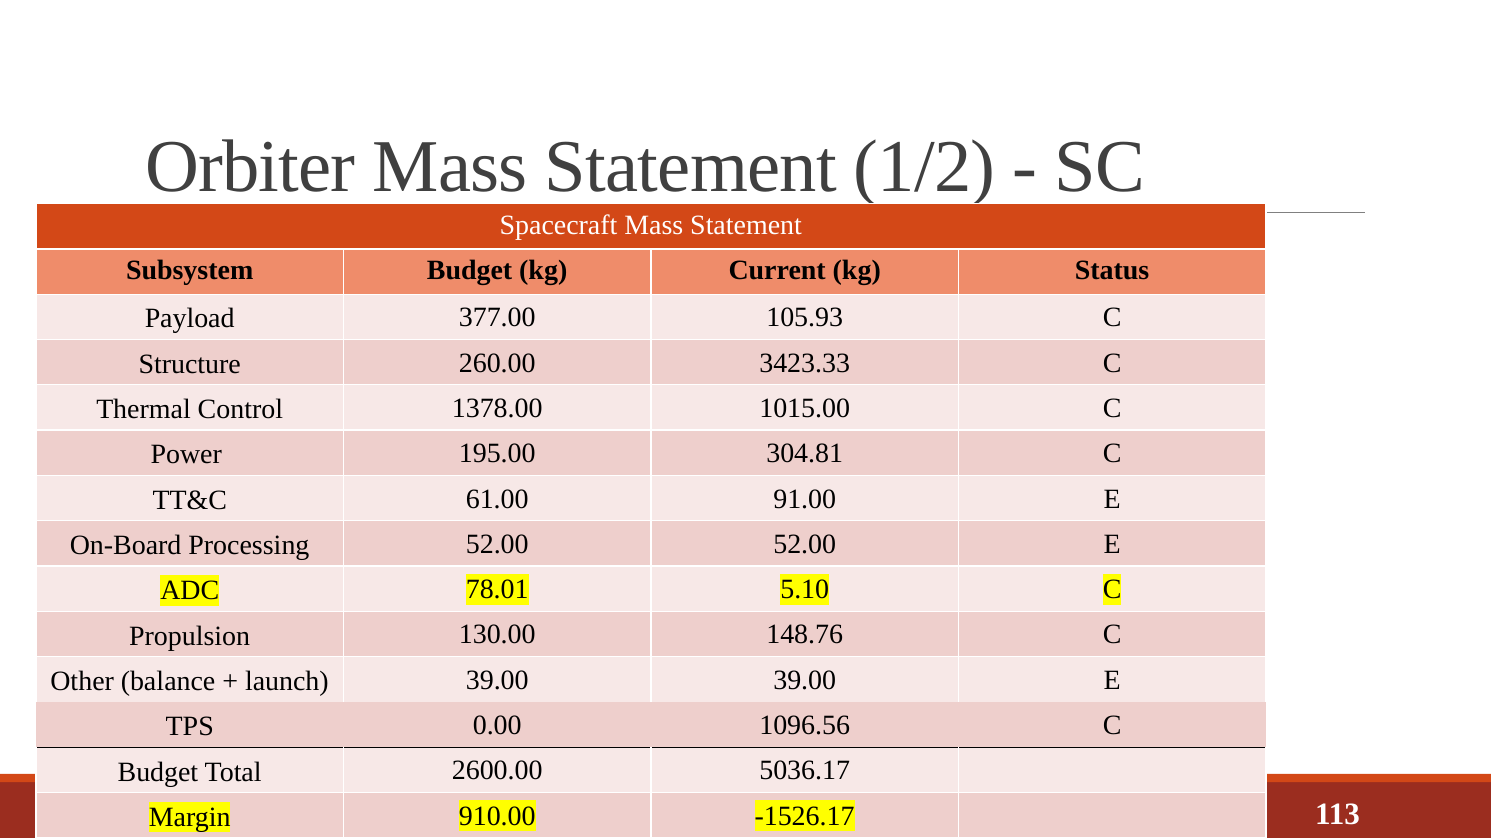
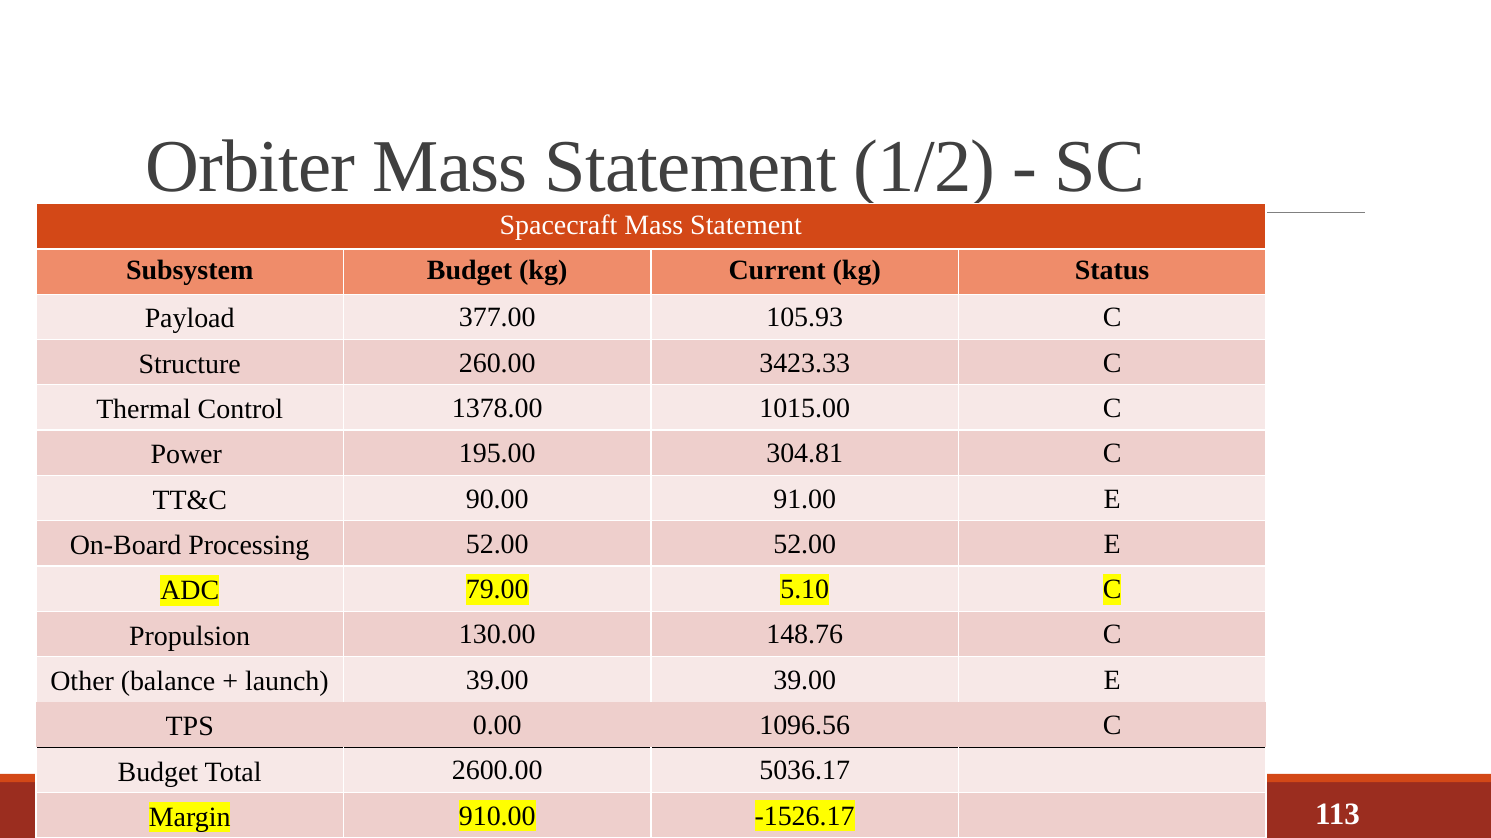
61.00: 61.00 -> 90.00
78.01: 78.01 -> 79.00
